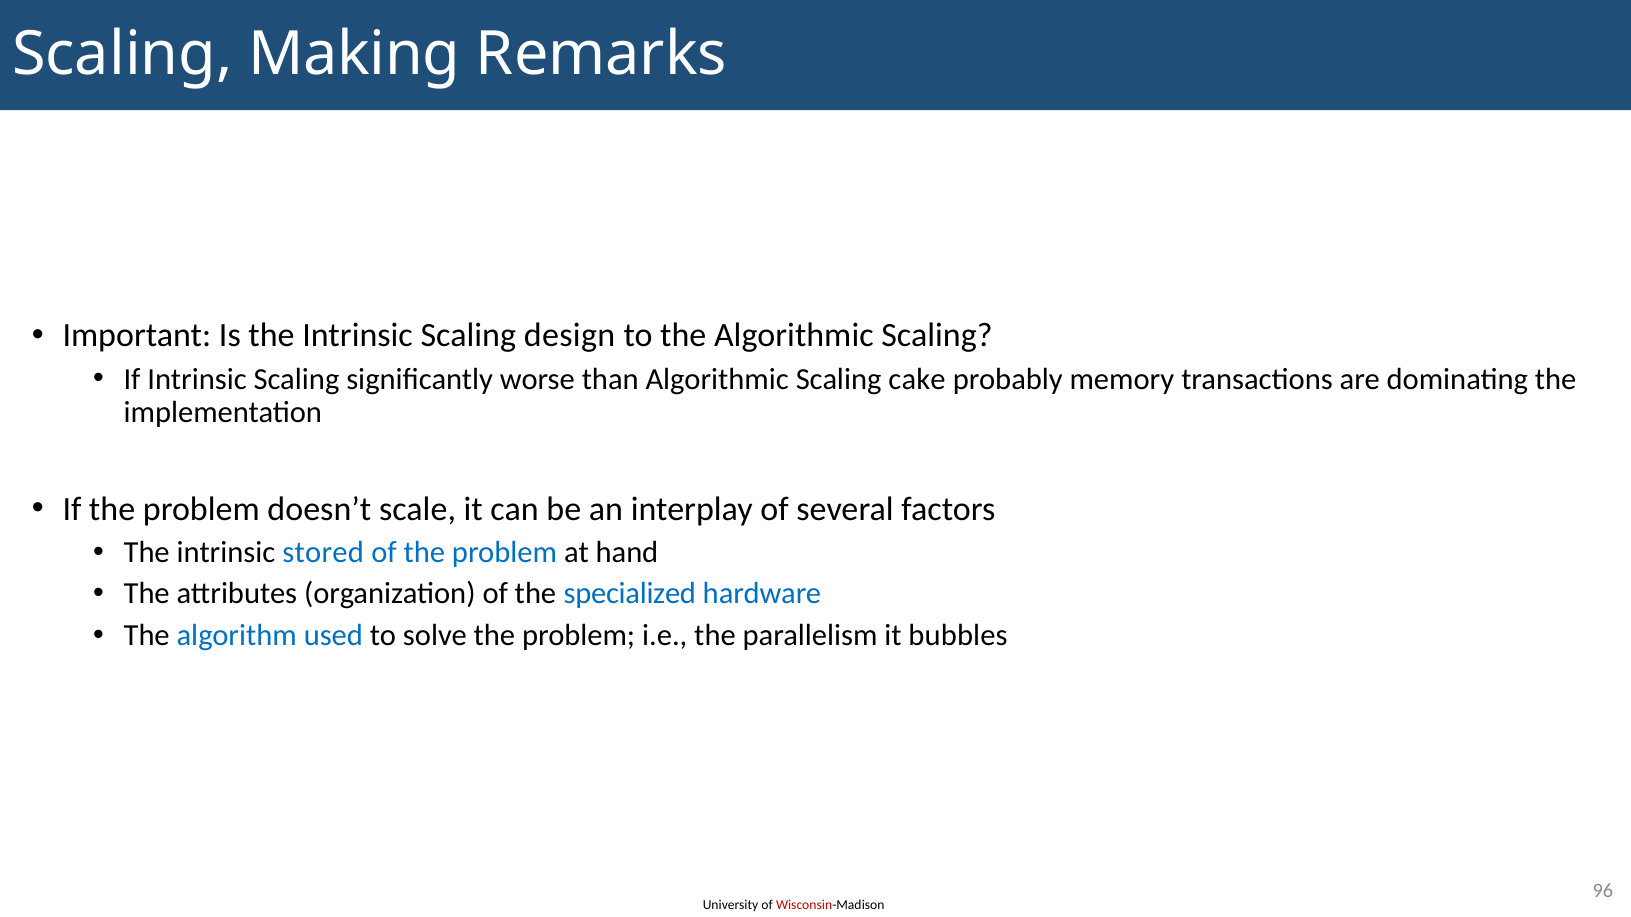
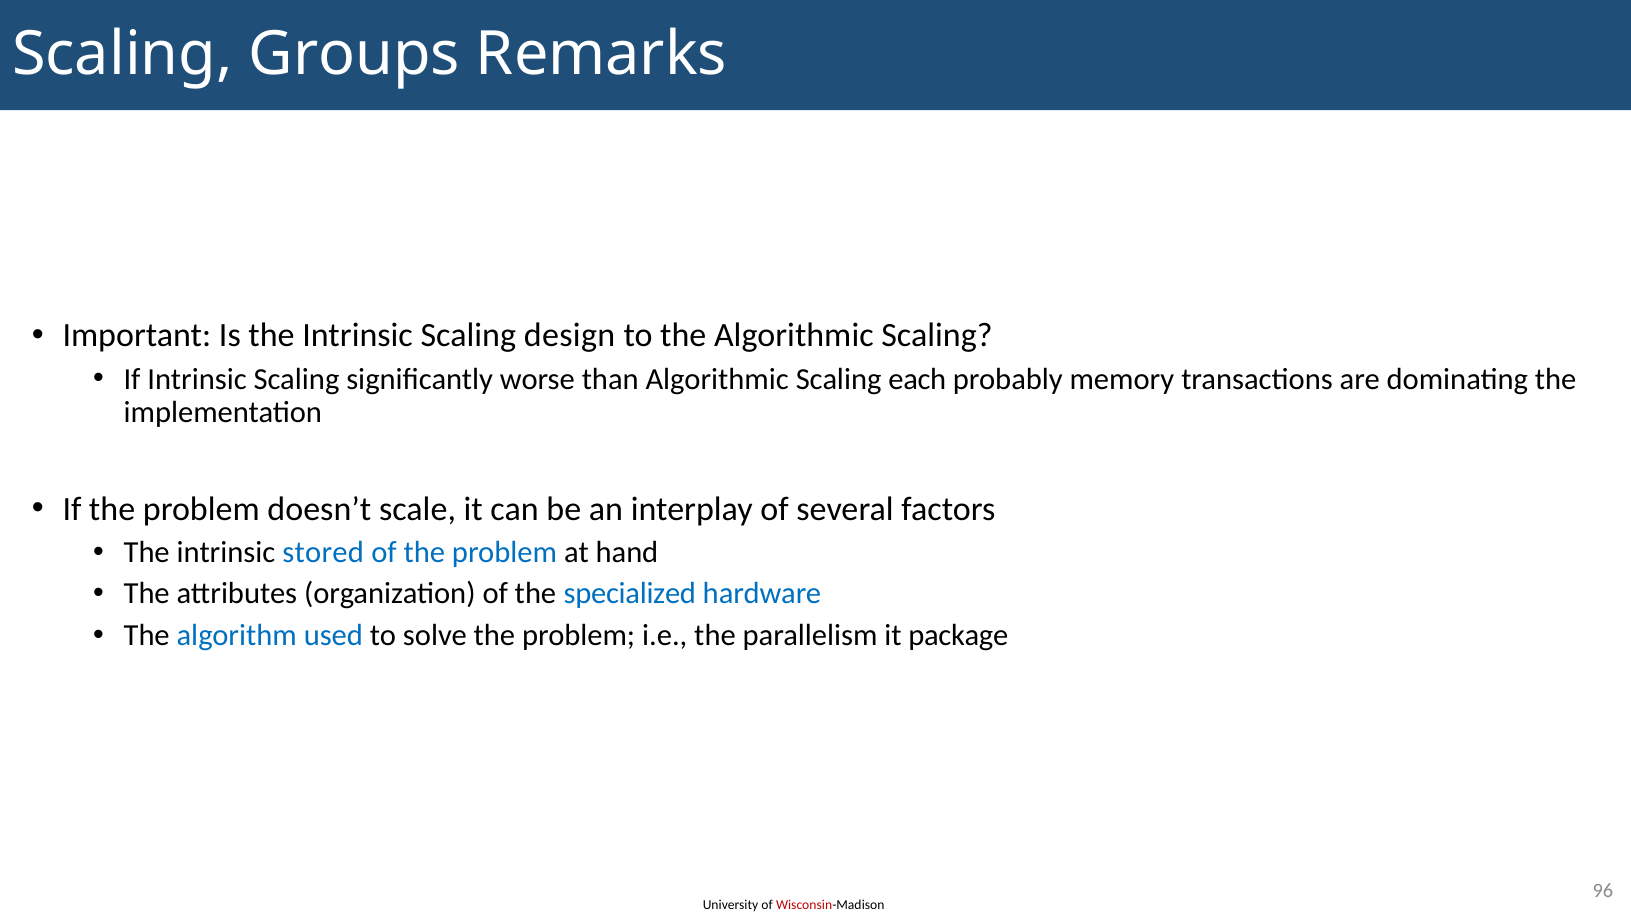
Making: Making -> Groups
cake: cake -> each
bubbles: bubbles -> package
